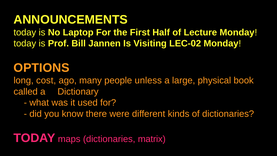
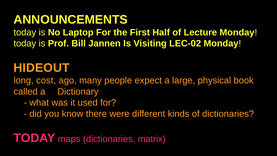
OPTIONS: OPTIONS -> HIDEOUT
unless: unless -> expect
